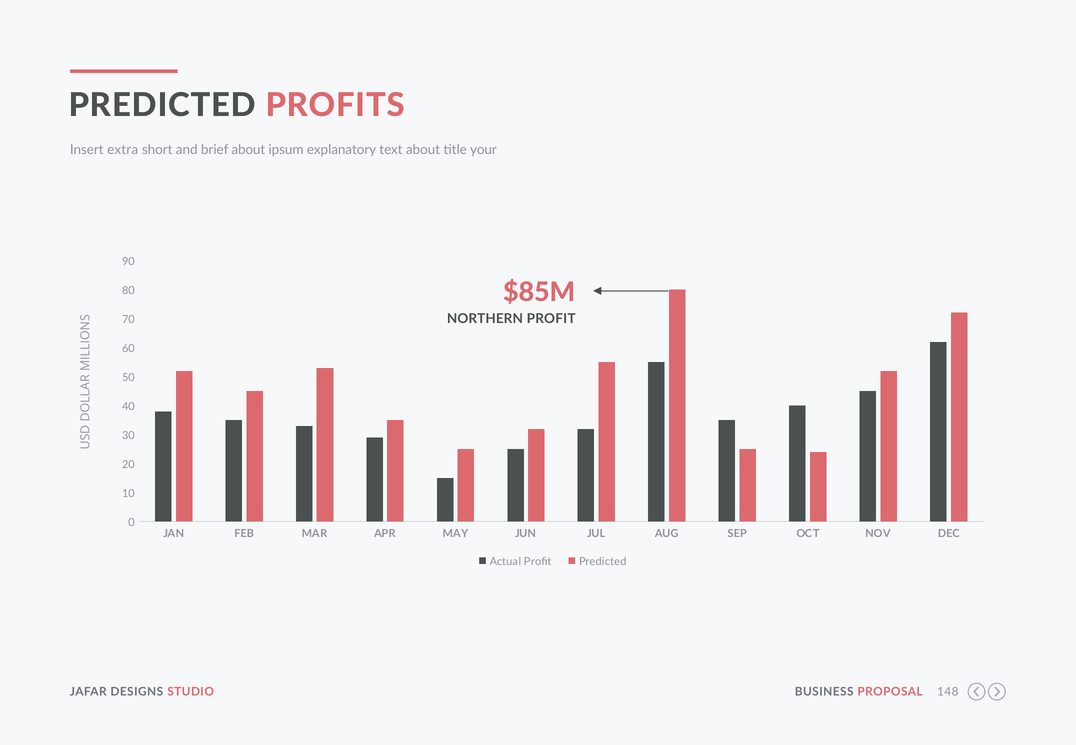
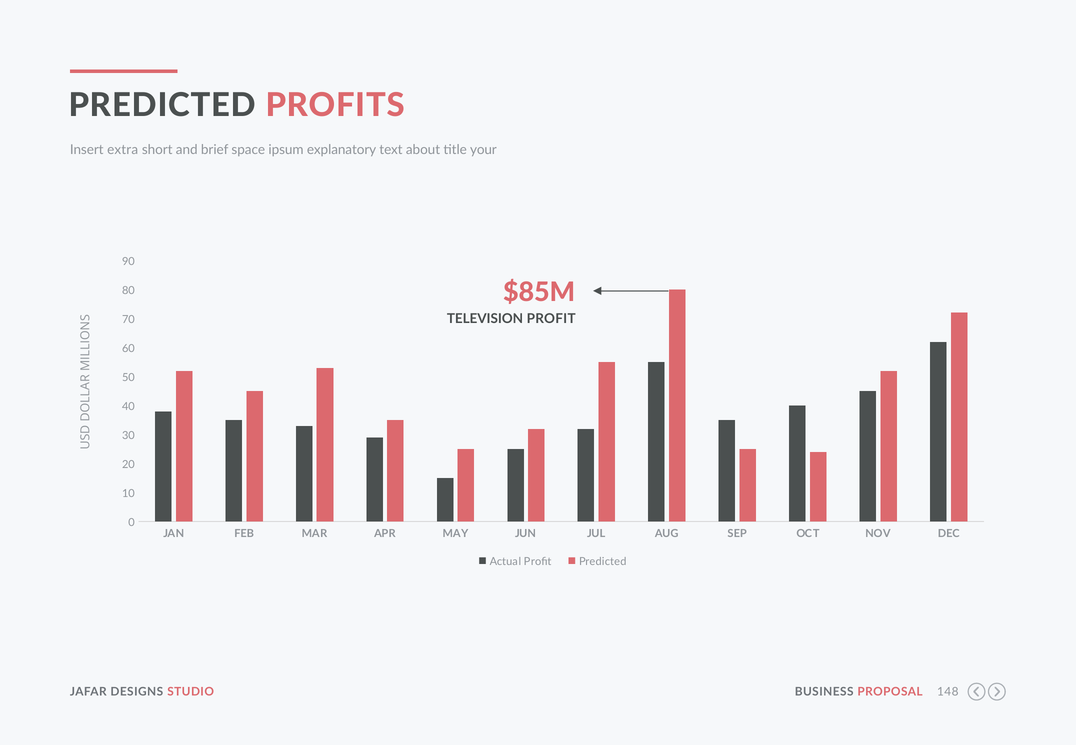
brief about: about -> space
NORTHERN: NORTHERN -> TELEVISION
